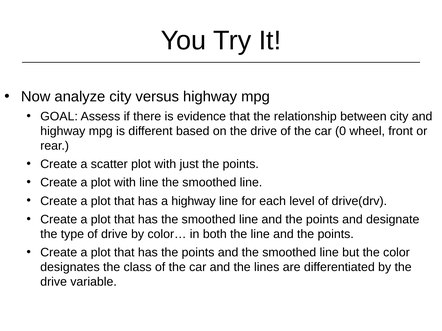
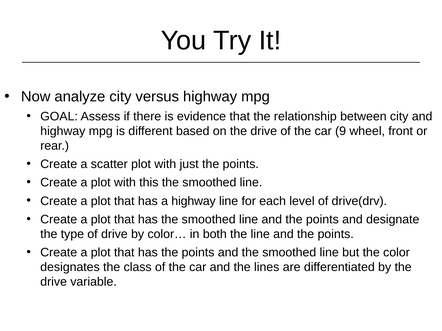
0: 0 -> 9
with line: line -> this
